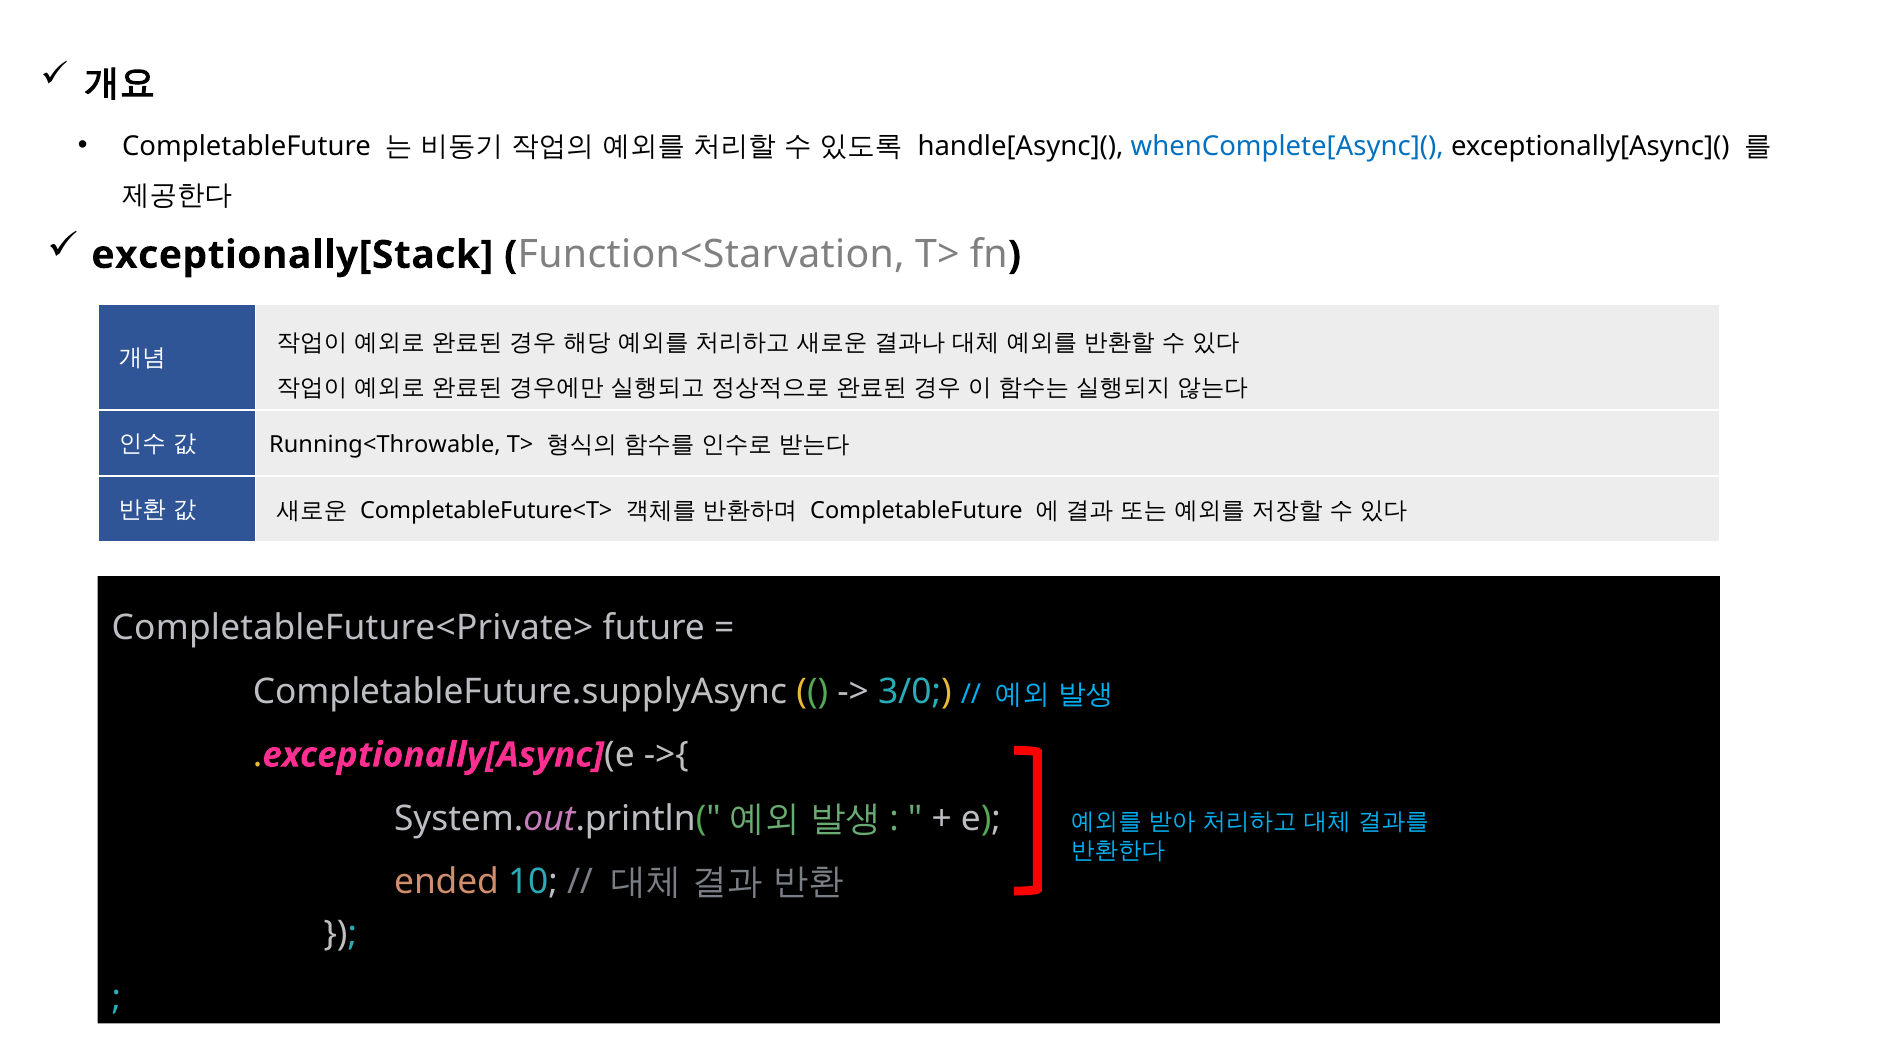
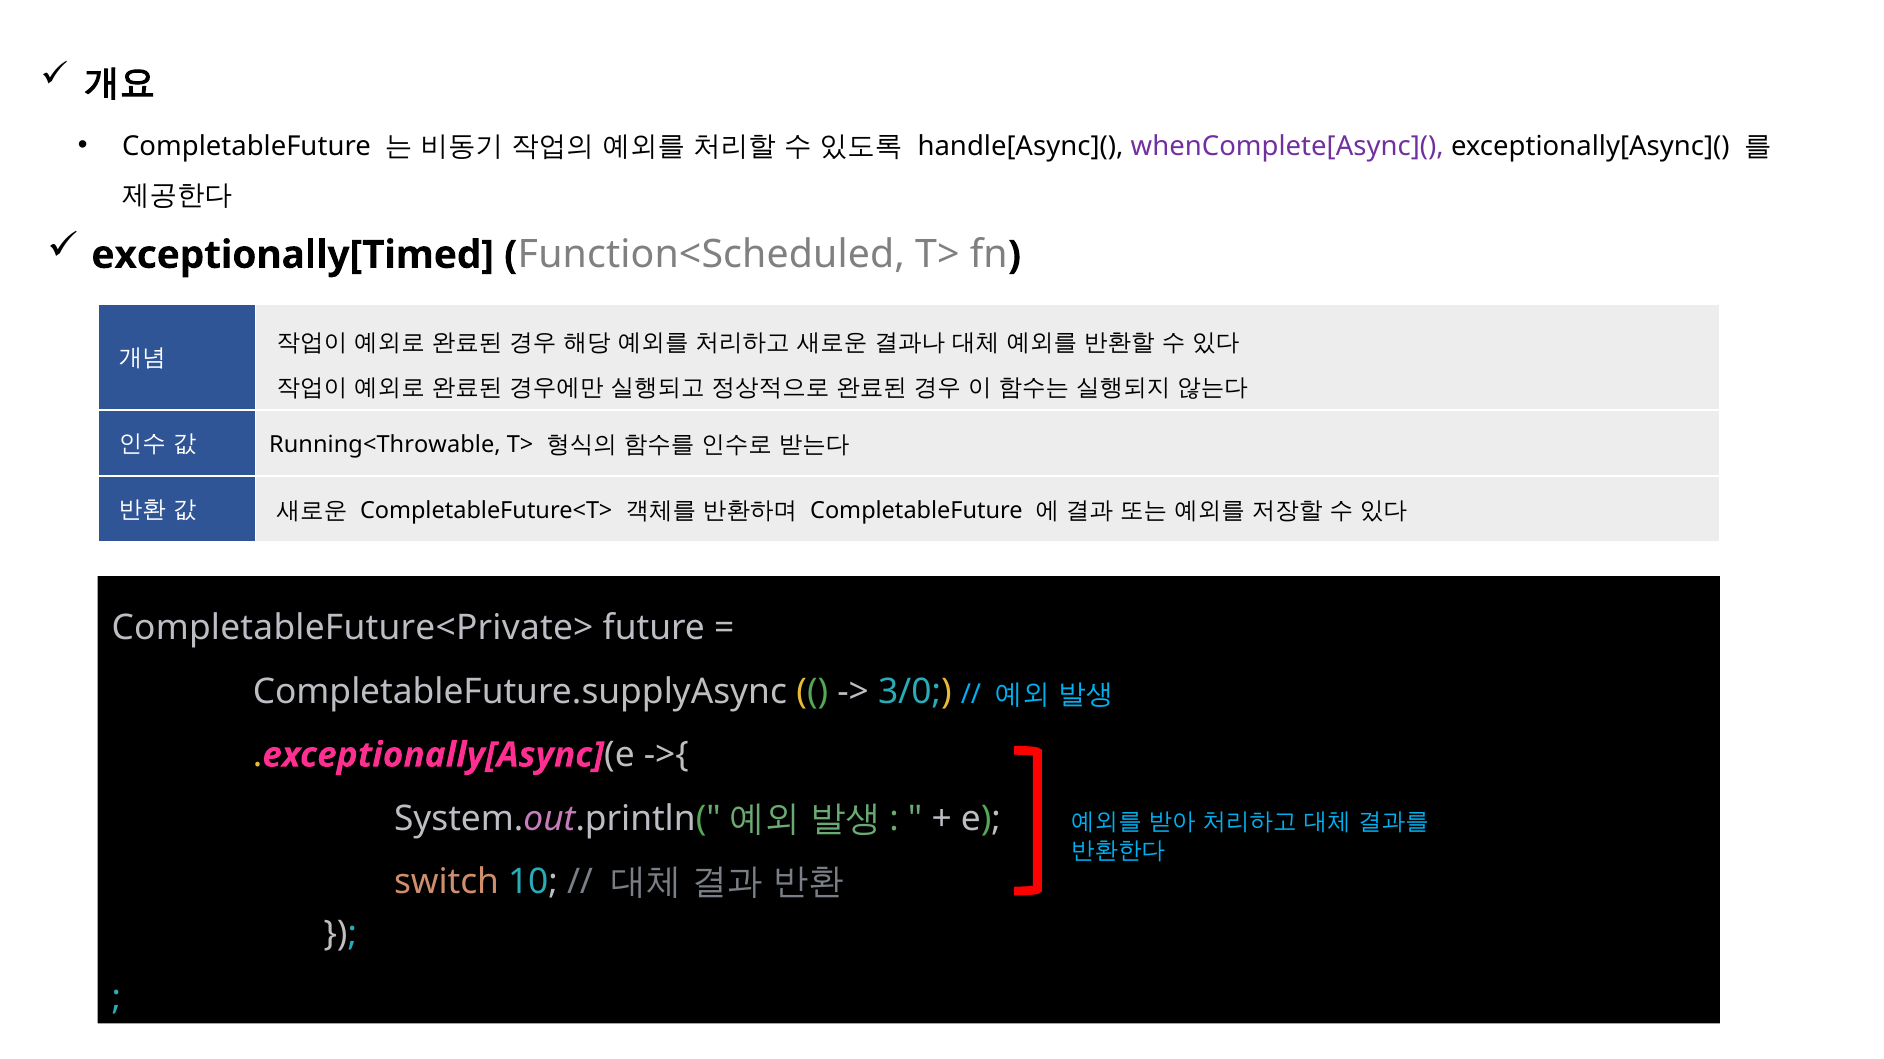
whenComplete[Async]( colour: blue -> purple
exceptionally[Stack: exceptionally[Stack -> exceptionally[Timed
Function<Starvation: Function<Starvation -> Function<Scheduled
ended: ended -> switch
